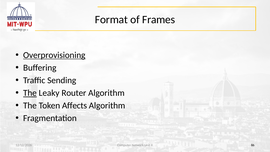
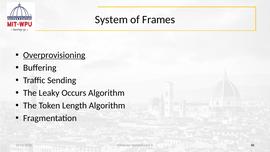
Format: Format -> System
The at (30, 93) underline: present -> none
Router: Router -> Occurs
Affects: Affects -> Length
